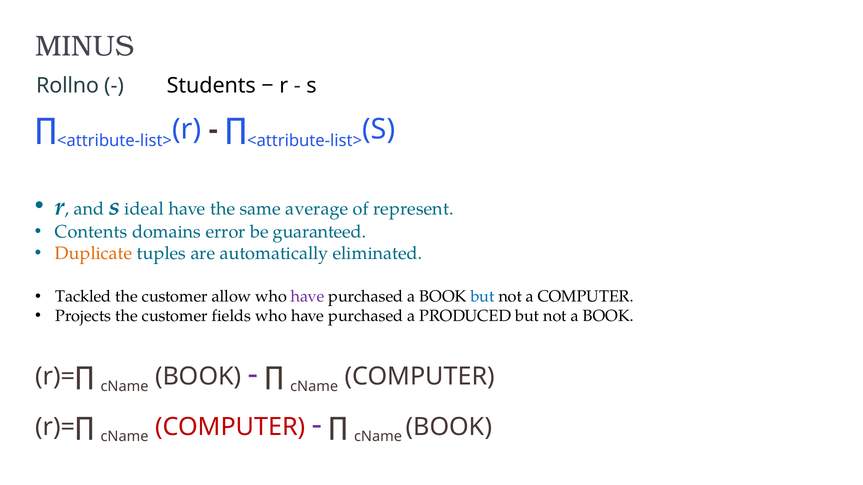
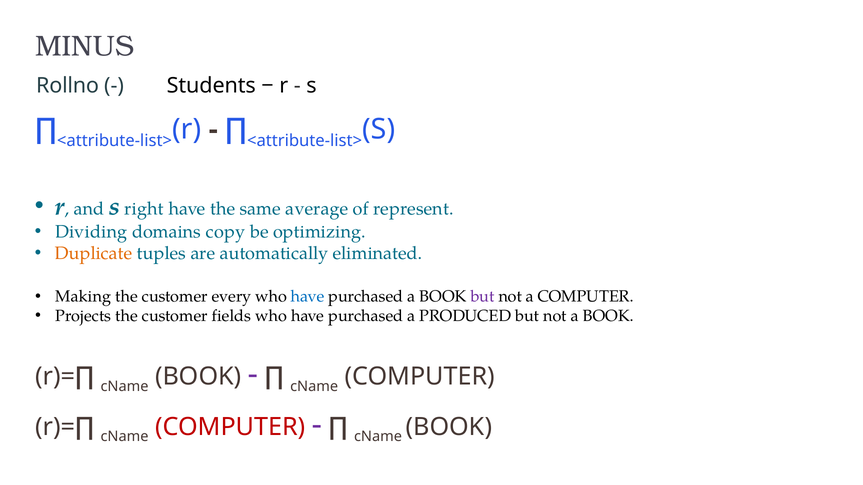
ideal: ideal -> right
Contents: Contents -> Dividing
error: error -> copy
guaranteed: guaranteed -> optimizing
Tackled: Tackled -> Making
allow: allow -> every
have at (308, 297) colour: purple -> blue
but at (483, 297) colour: blue -> purple
